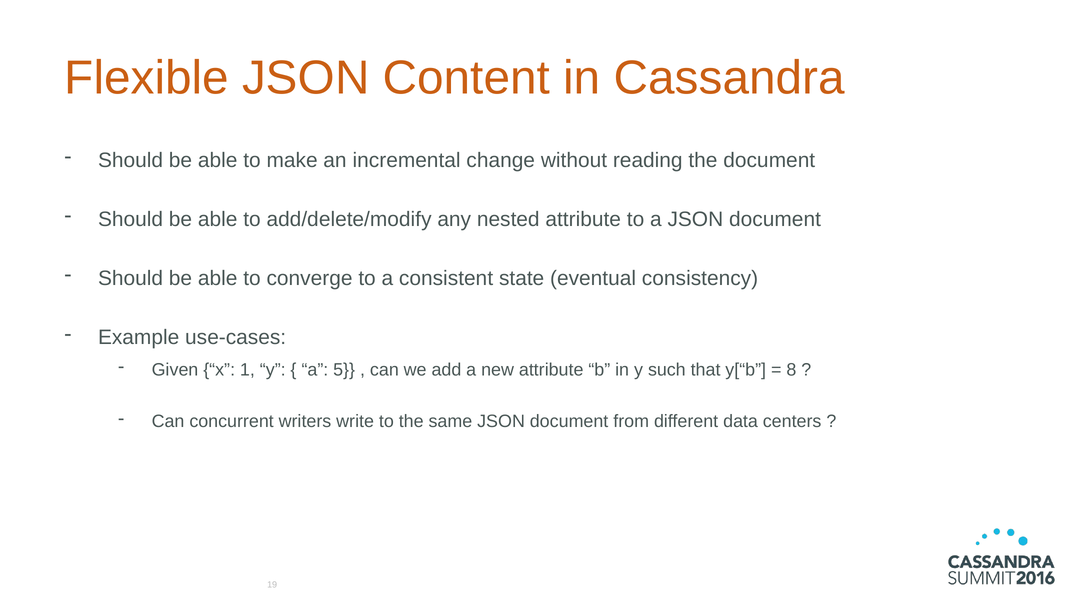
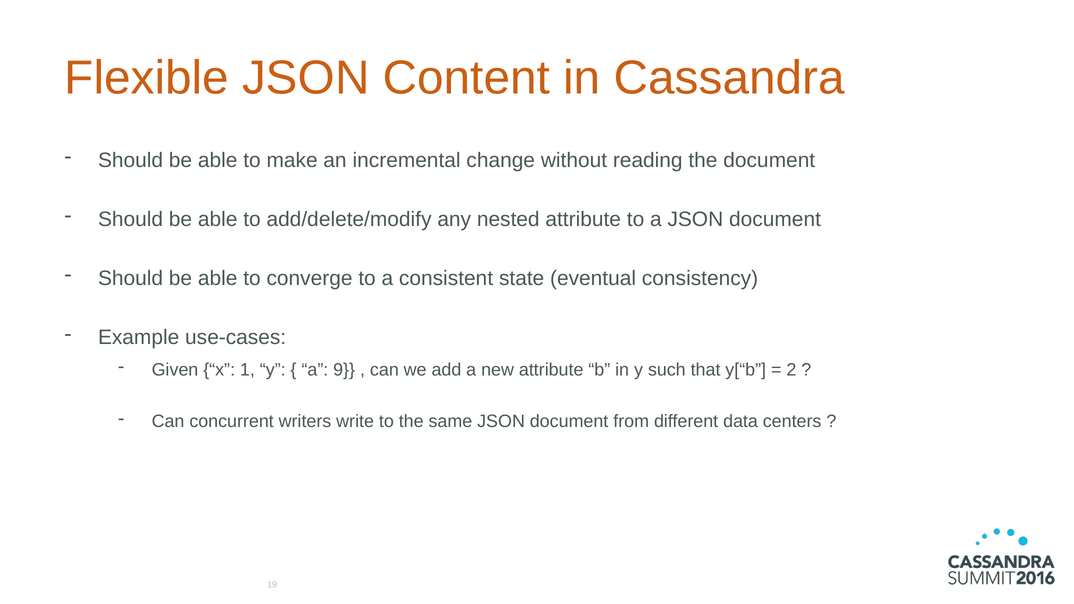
5: 5 -> 9
8: 8 -> 2
